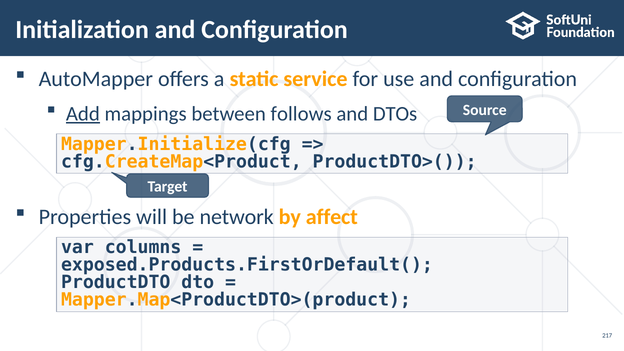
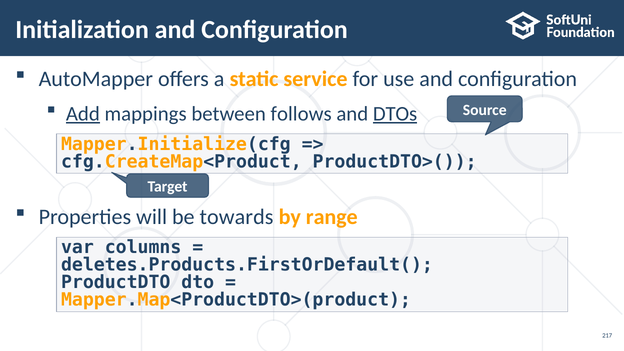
DTOs underline: none -> present
network: network -> towards
affect: affect -> range
exposed.Products.FirstOrDefault(: exposed.Products.FirstOrDefault( -> deletes.Products.FirstOrDefault(
